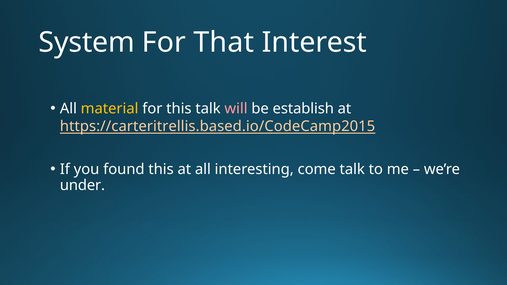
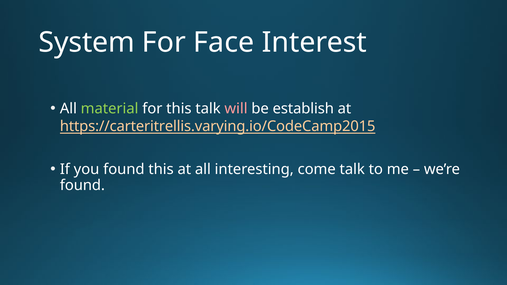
That: That -> Face
material colour: yellow -> light green
https://carteritrellis.based.io/CodeCamp2015: https://carteritrellis.based.io/CodeCamp2015 -> https://carteritrellis.varying.io/CodeCamp2015
under at (82, 185): under -> found
